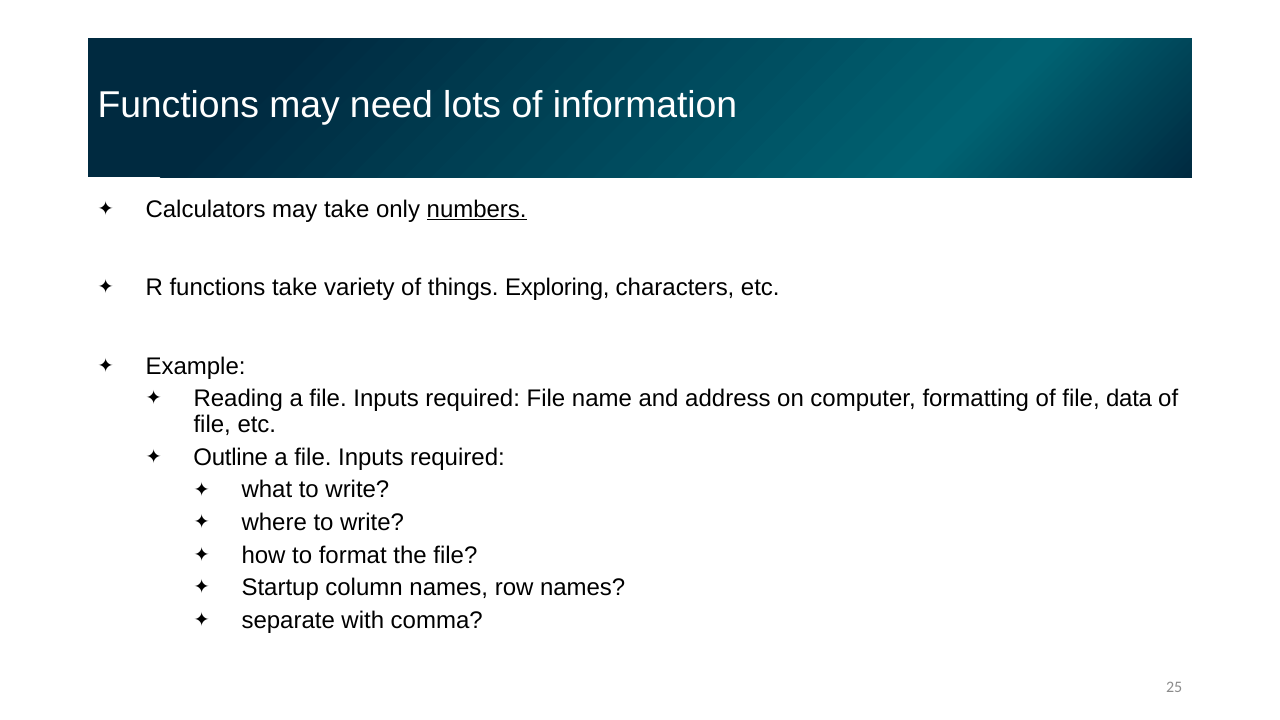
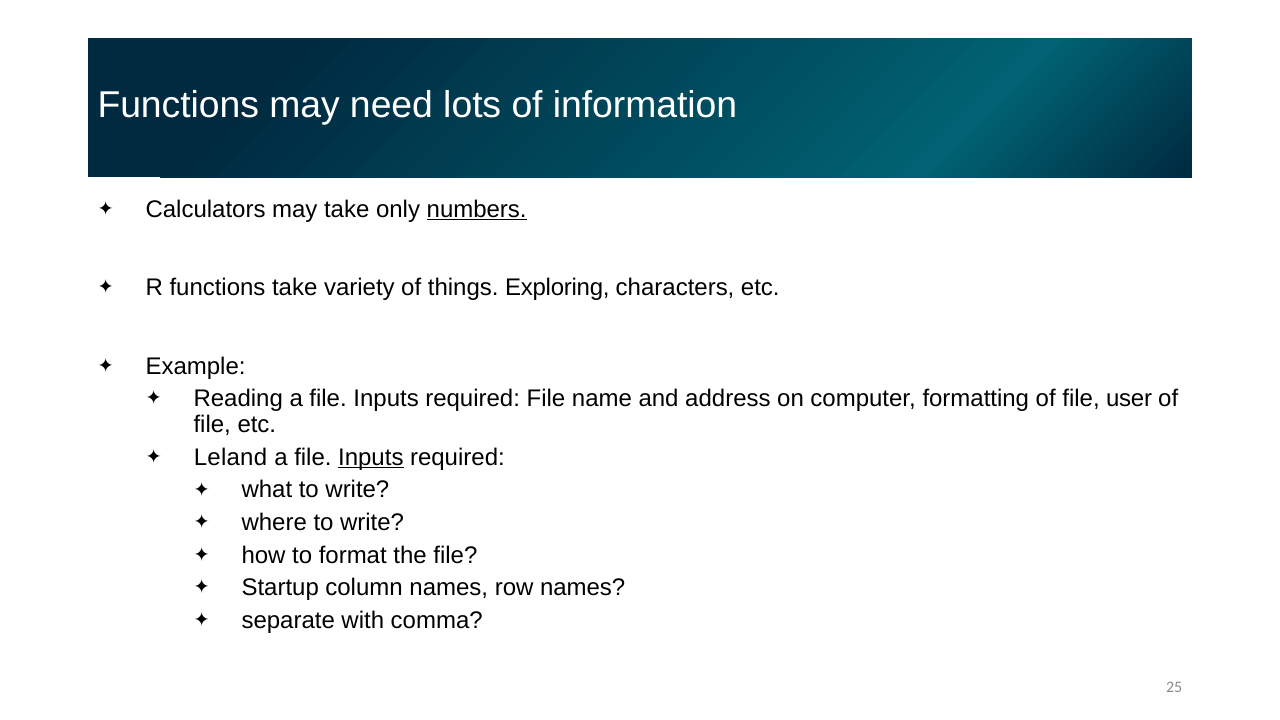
data: data -> user
Outline: Outline -> Leland
Inputs at (371, 457) underline: none -> present
